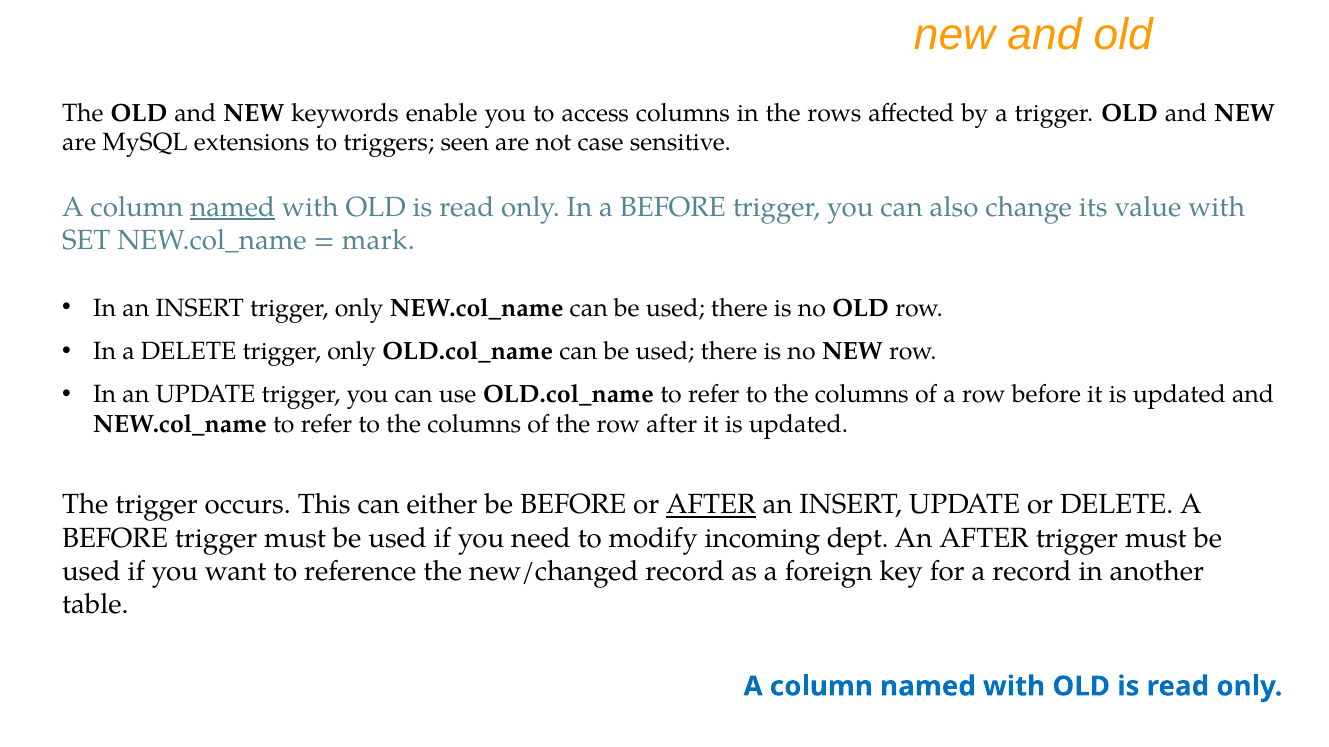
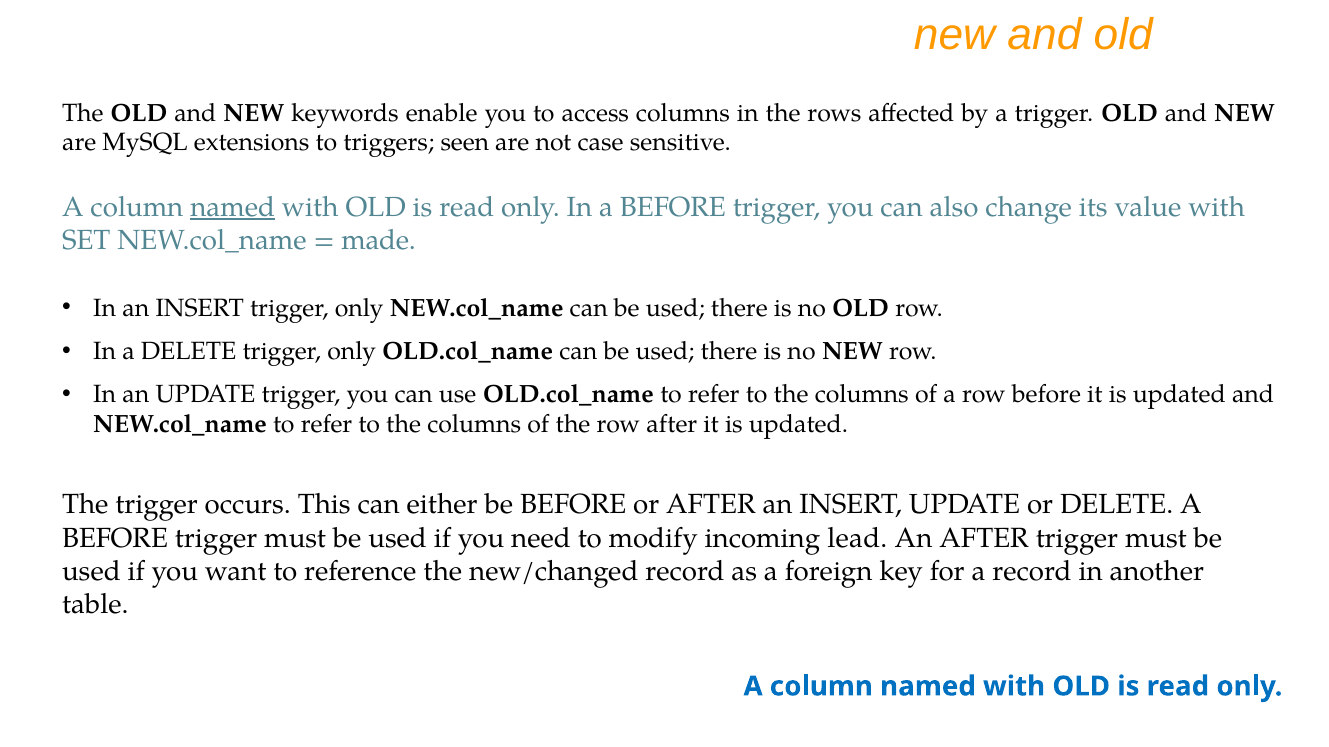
mark: mark -> made
AFTER at (711, 505) underline: present -> none
dept: dept -> lead
